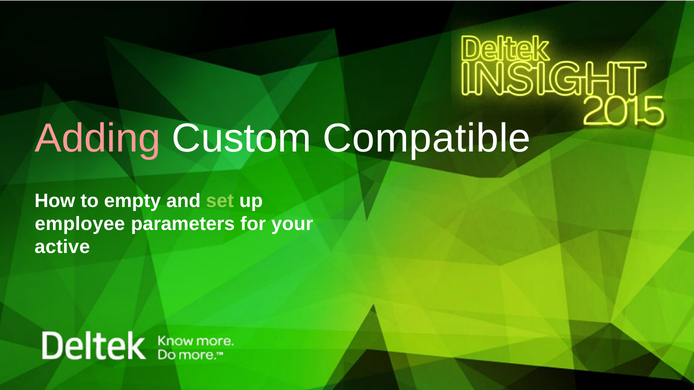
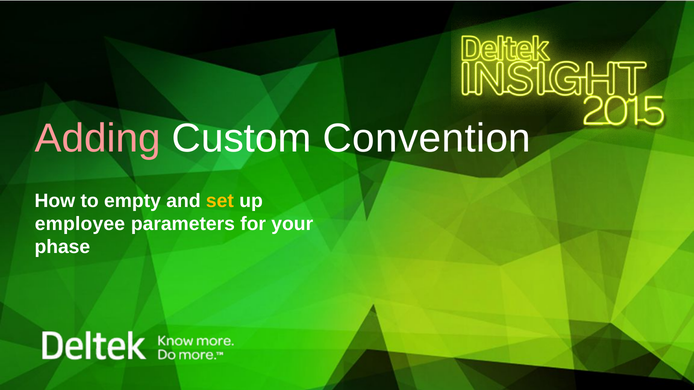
Compatible: Compatible -> Convention
set colour: light green -> yellow
active: active -> phase
